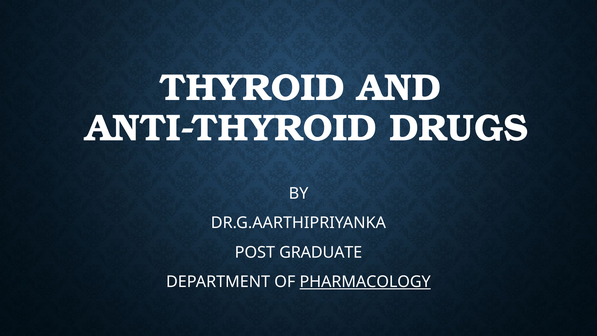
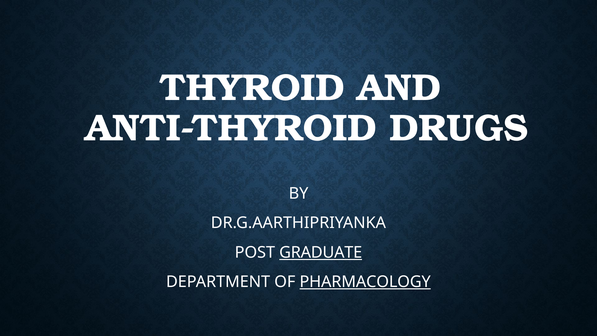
GRADUATE underline: none -> present
